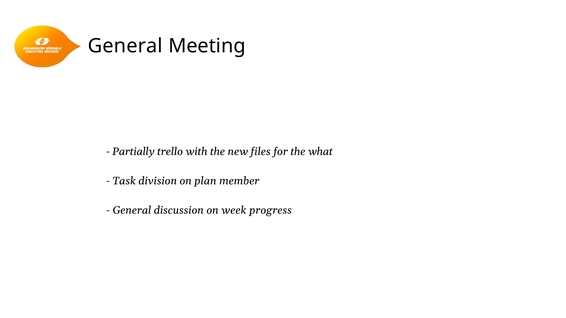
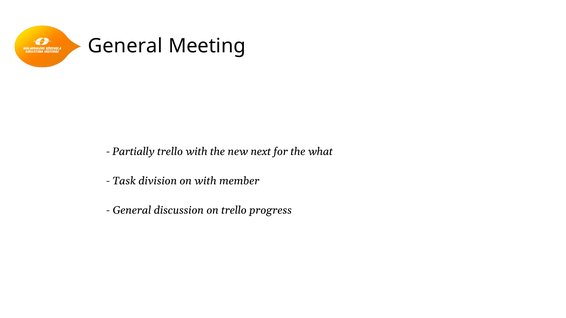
files: files -> next
on plan: plan -> with
on week: week -> trello
